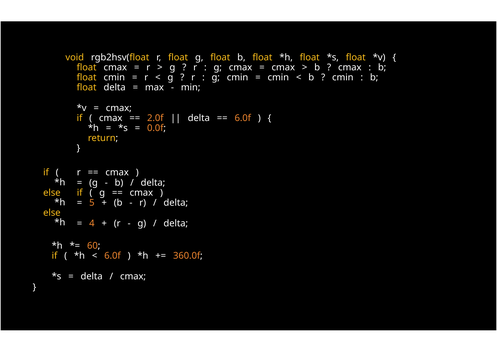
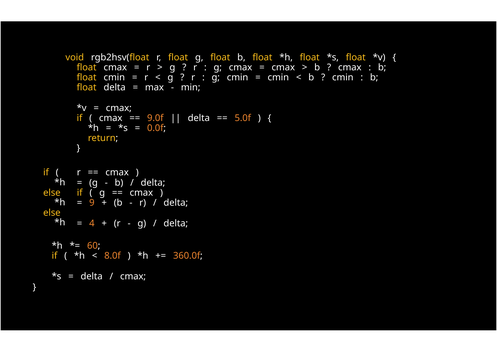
2.0f: 2.0f -> 9.0f
6.0f at (243, 118): 6.0f -> 5.0f
5: 5 -> 9
6.0f at (113, 256): 6.0f -> 8.0f
